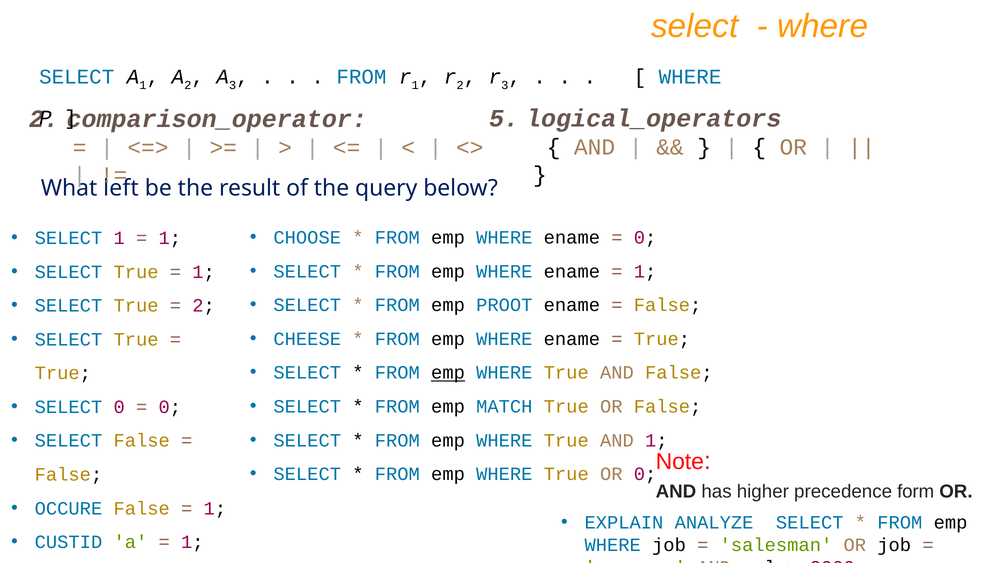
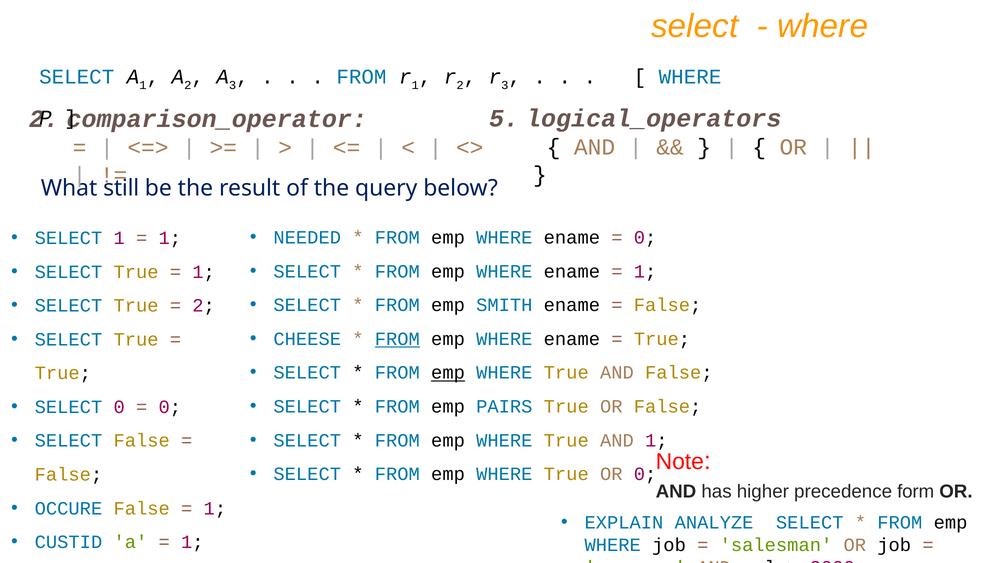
left: left -> still
CHOOSE: CHOOSE -> NEEDED
PROOT: PROOT -> SMITH
FROM at (397, 339) underline: none -> present
MATCH: MATCH -> PAIRS
